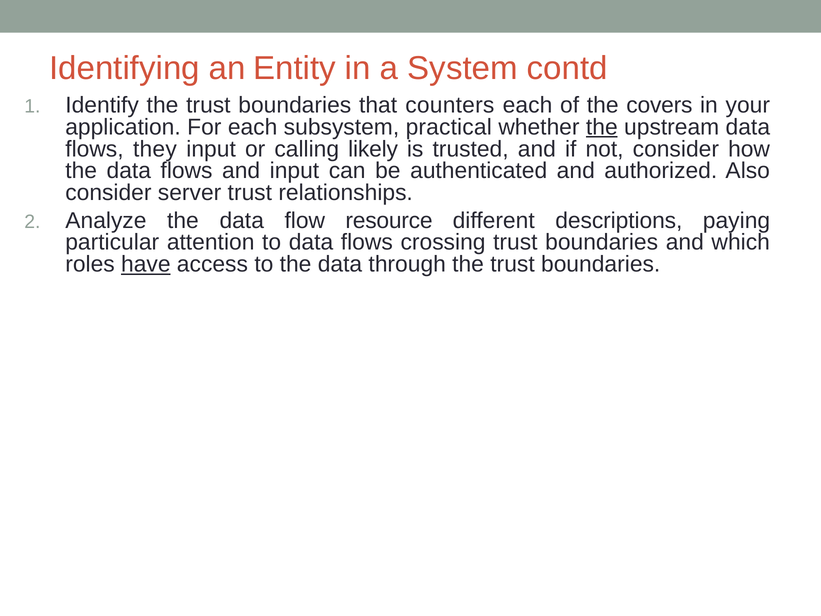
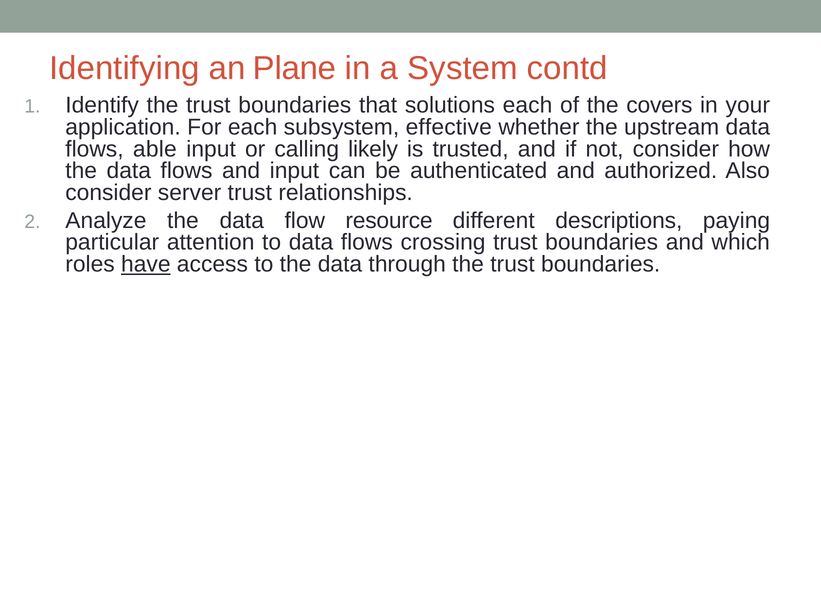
Entity: Entity -> Plane
counters: counters -> solutions
practical: practical -> effective
the at (602, 127) underline: present -> none
they: they -> able
